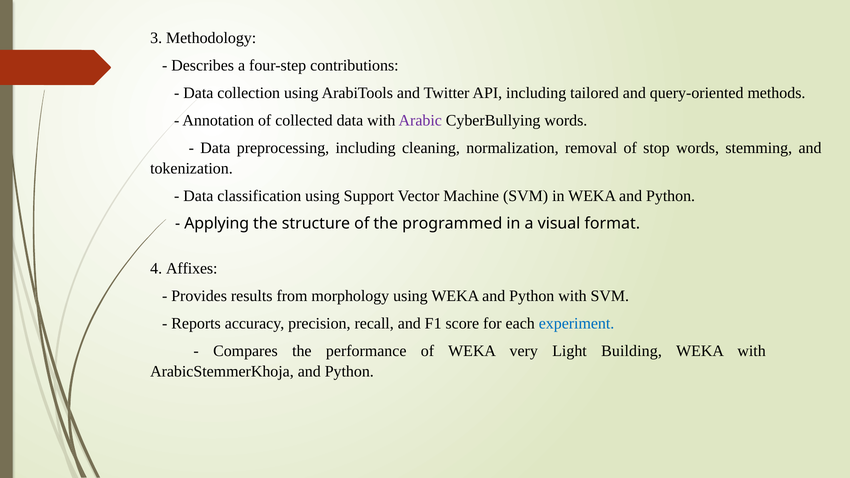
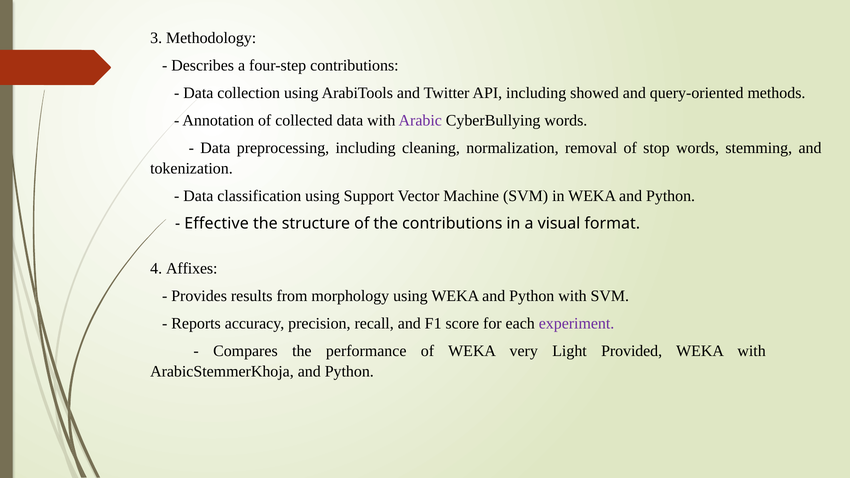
tailored: tailored -> showed
Applying: Applying -> Effective
the programmed: programmed -> contributions
experiment colour: blue -> purple
Building: Building -> Provided
